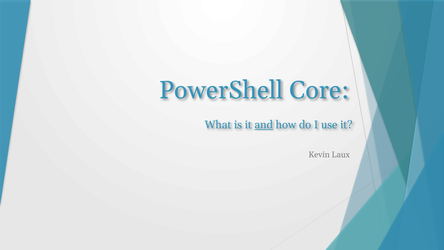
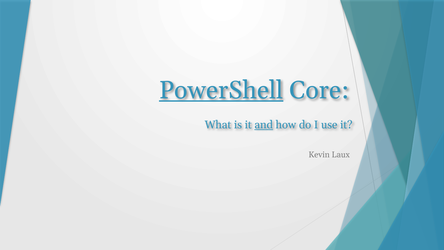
PowerShell underline: none -> present
